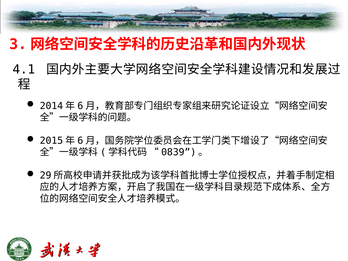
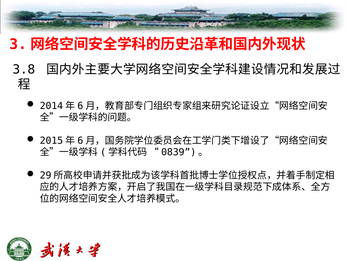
4.1: 4.1 -> 3.8
